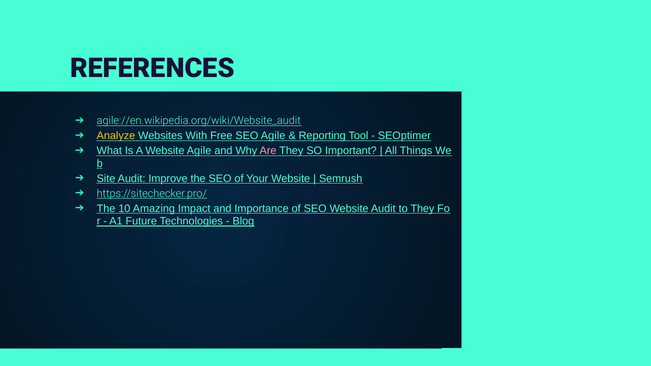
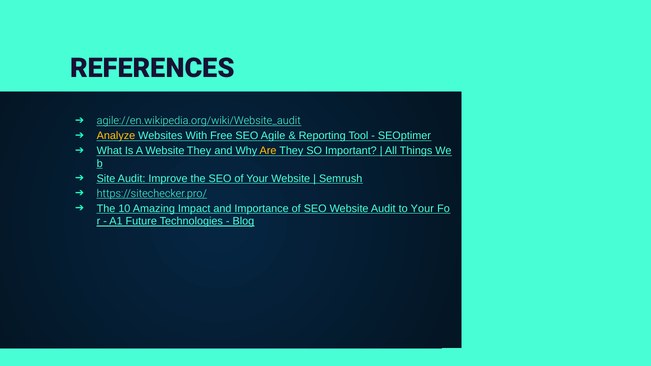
Website Agile: Agile -> They
Are colour: pink -> yellow
to They: They -> Your
